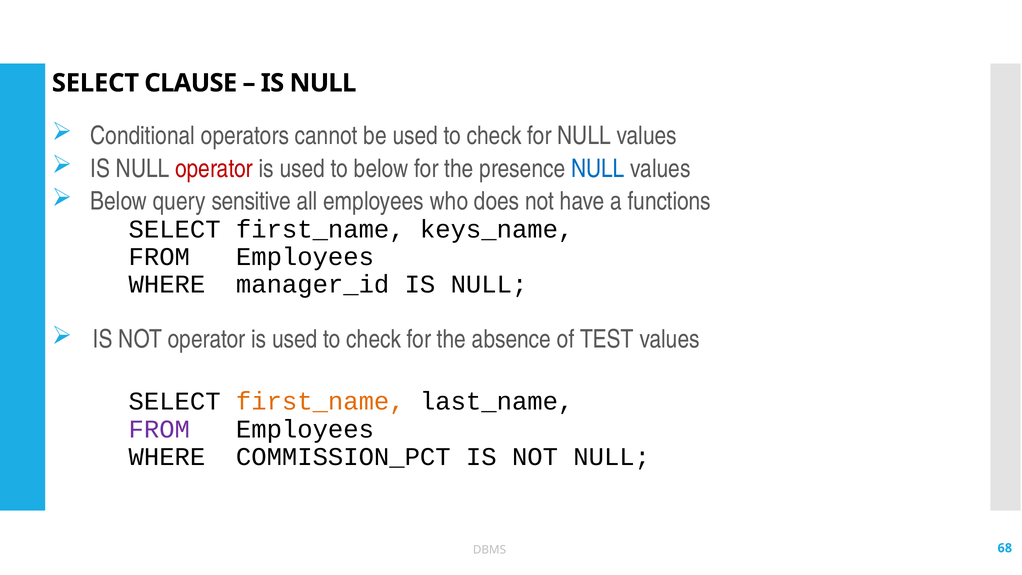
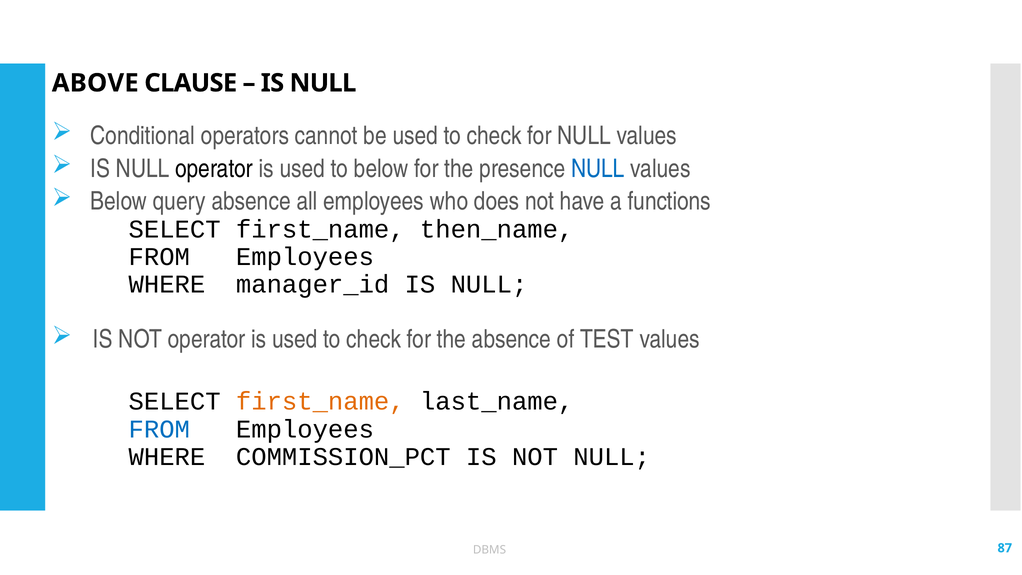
SELECT at (95, 83): SELECT -> ABOVE
operator at (214, 169) colour: red -> black
query sensitive: sensitive -> absence
keys_name: keys_name -> then_name
FROM at (159, 429) colour: purple -> blue
68: 68 -> 87
